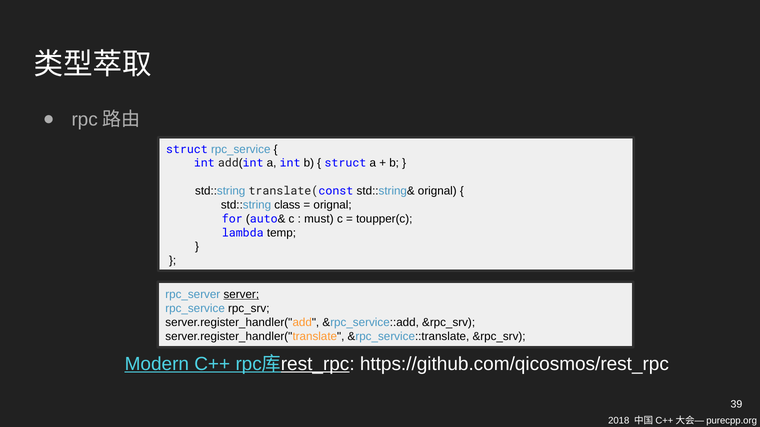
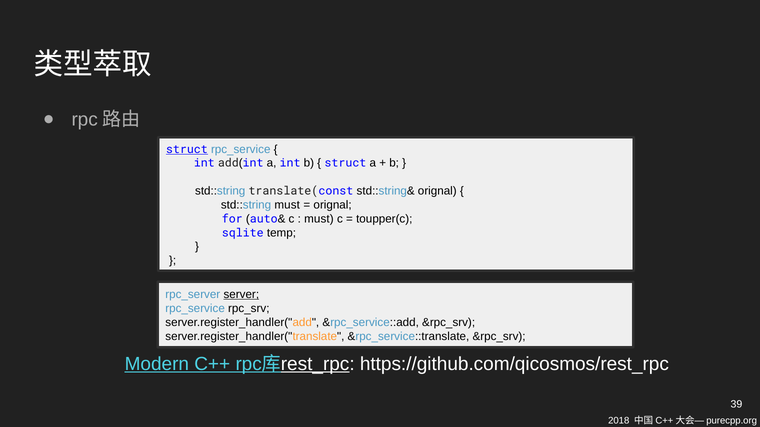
struct at (187, 149) underline: none -> present
std::string class: class -> must
lambda: lambda -> sqlite
